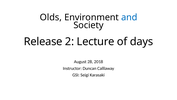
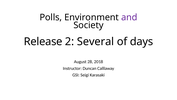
Olds: Olds -> Polls
and colour: blue -> purple
Lecture: Lecture -> Several
